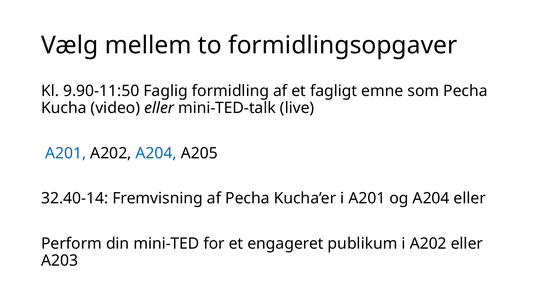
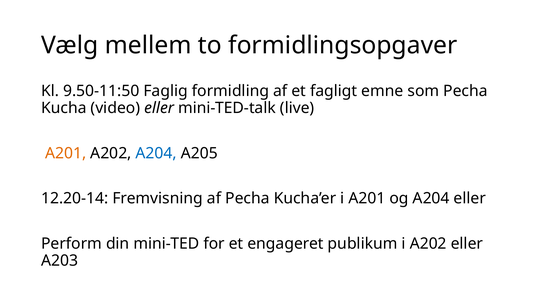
9.90-11:50: 9.90-11:50 -> 9.50-11:50
A201 at (66, 153) colour: blue -> orange
32.40-14: 32.40-14 -> 12.20-14
